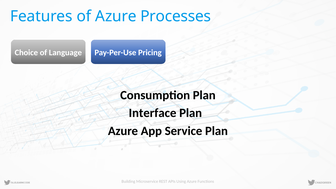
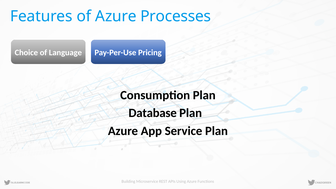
Interface: Interface -> Database
